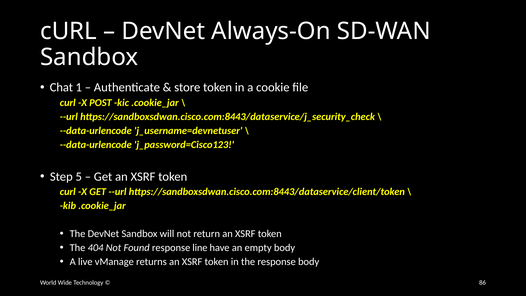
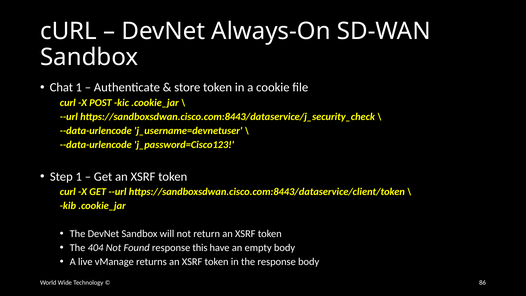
Step 5: 5 -> 1
line: line -> this
